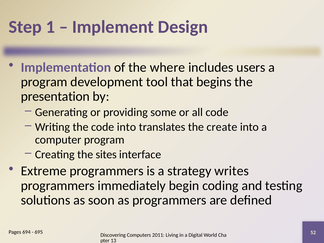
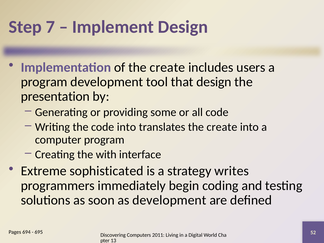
1: 1 -> 7
of the where: where -> create
that begins: begins -> design
sites: sites -> with
Extreme programmers: programmers -> sophisticated
as programmers: programmers -> development
